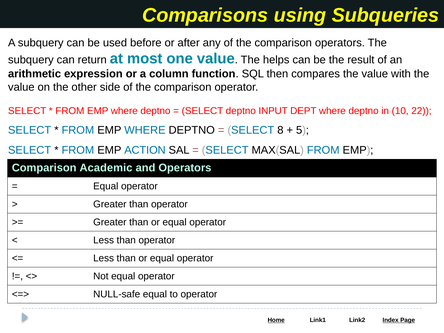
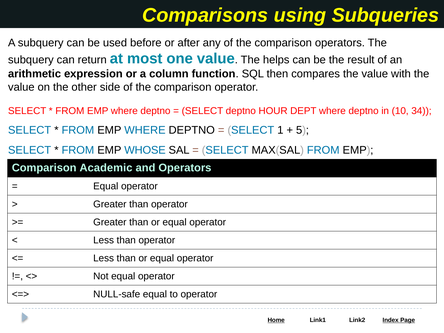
INPUT: INPUT -> HOUR
22: 22 -> 34
8: 8 -> 1
ACTION: ACTION -> WHOSE
